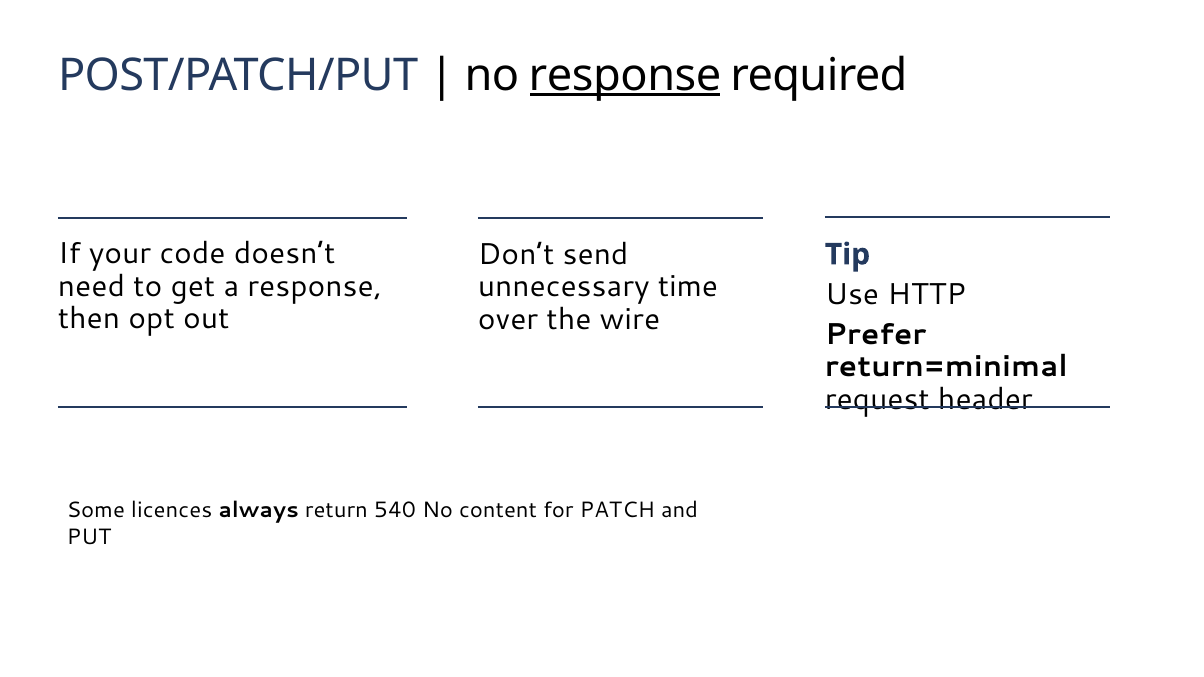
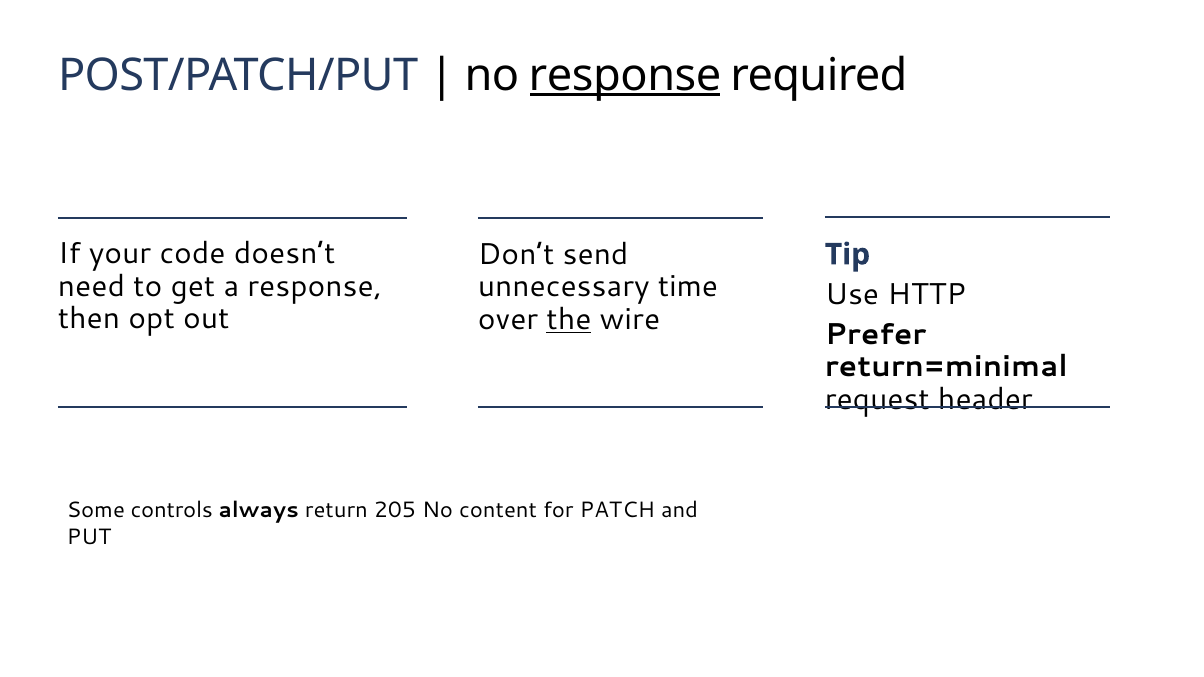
the underline: none -> present
licences: licences -> controls
540: 540 -> 205
